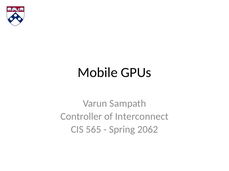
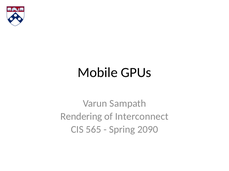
Controller: Controller -> Rendering
2062: 2062 -> 2090
